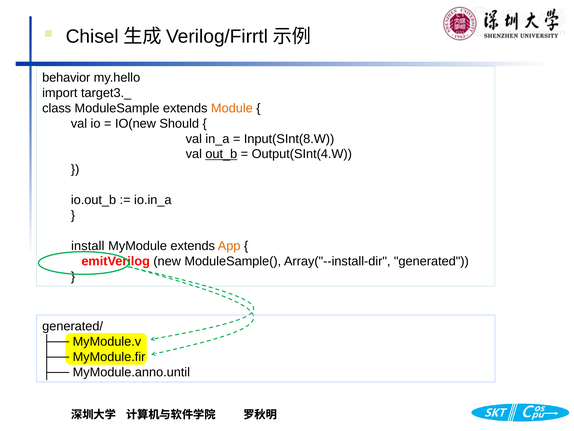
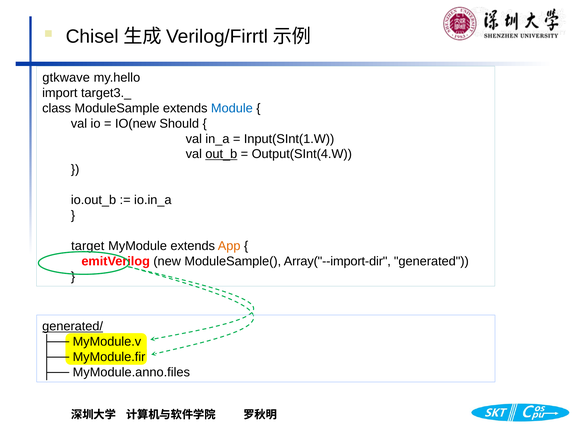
behavior: behavior -> gtkwave
Module colour: orange -> blue
Input(SInt(8.W: Input(SInt(8.W -> Input(SInt(1.W
install: install -> target
Array("--install-dir: Array("--install-dir -> Array("--import-dir
generated/ underline: none -> present
MyModule.anno.until: MyModule.anno.until -> MyModule.anno.files
